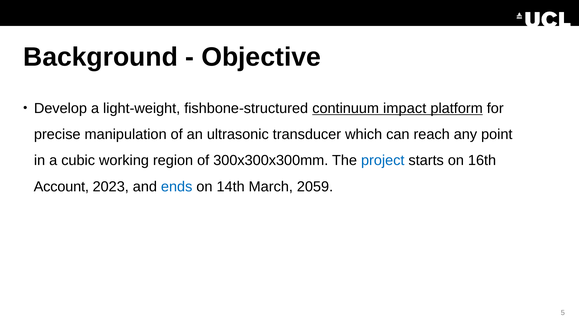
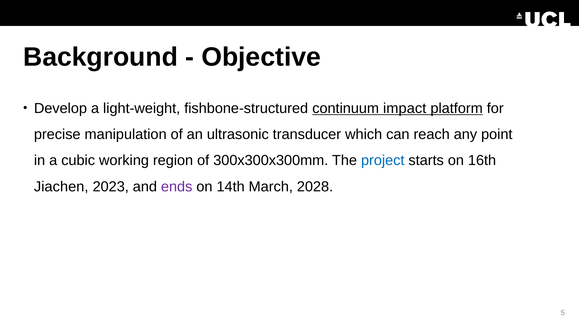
Account: Account -> Jiachen
ends colour: blue -> purple
2059: 2059 -> 2028
